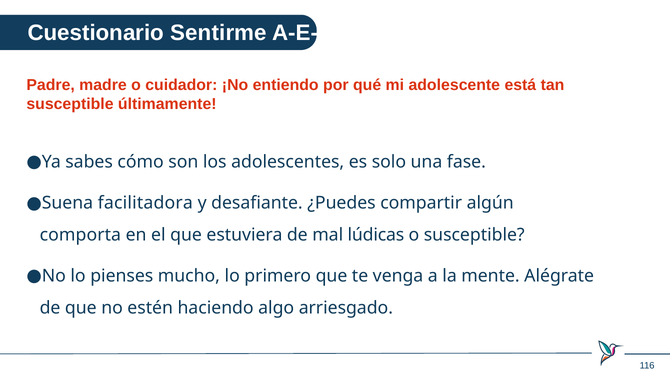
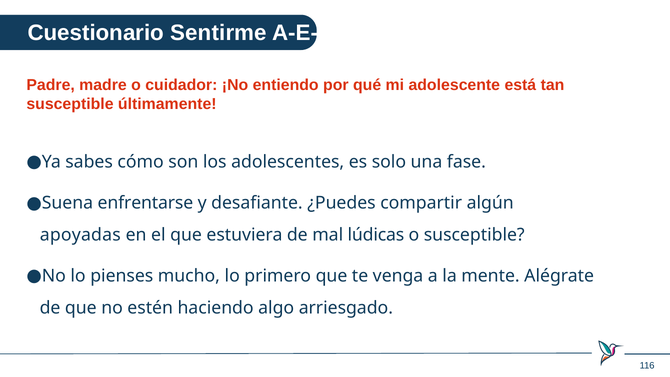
facilitadora: facilitadora -> enfrentarse
comporta: comporta -> apoyadas
